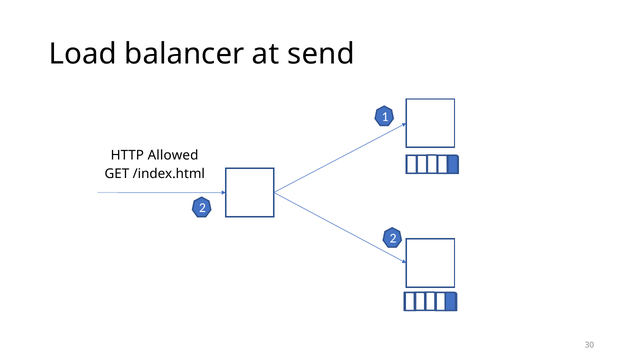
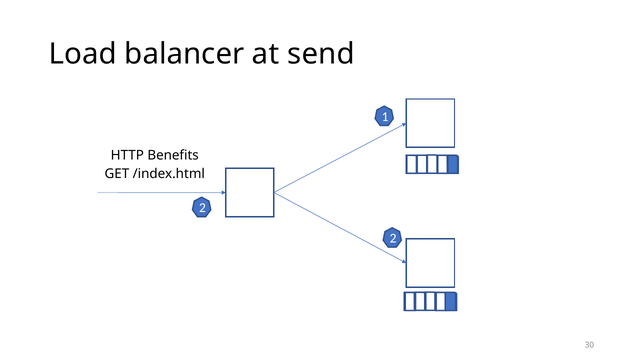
Allowed: Allowed -> Benefits
